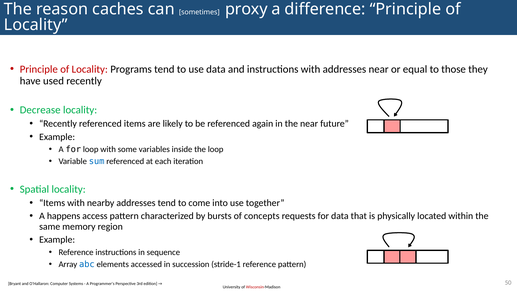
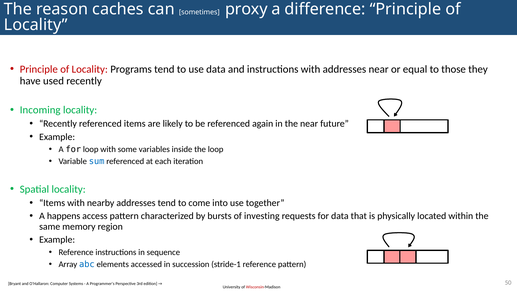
Decrease: Decrease -> Incoming
concepts: concepts -> investing
